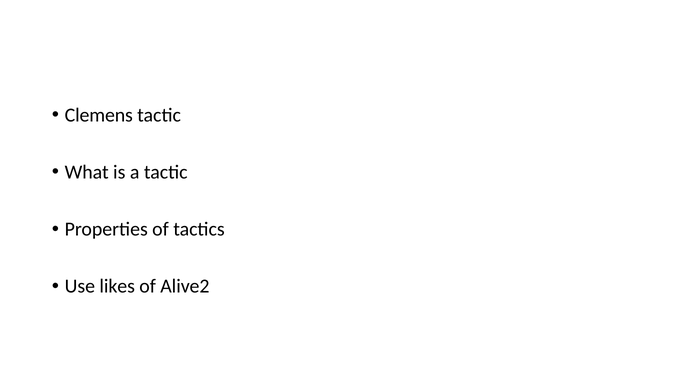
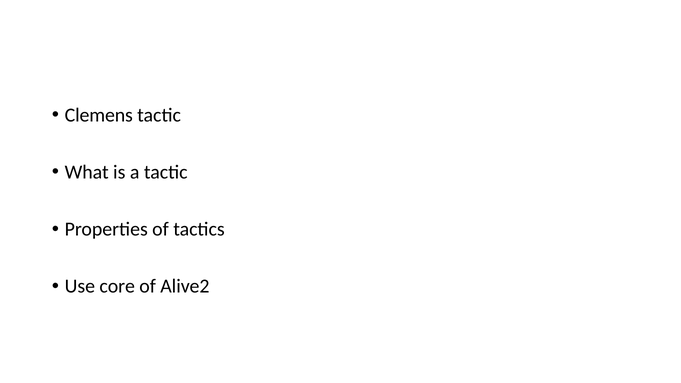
likes: likes -> core
